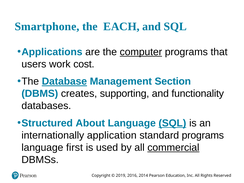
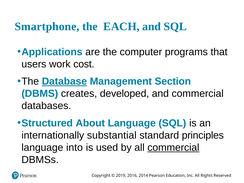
computer underline: present -> none
supporting: supporting -> developed
and functionality: functionality -> commercial
SQL at (172, 123) underline: present -> none
application: application -> substantial
standard programs: programs -> principles
first: first -> into
